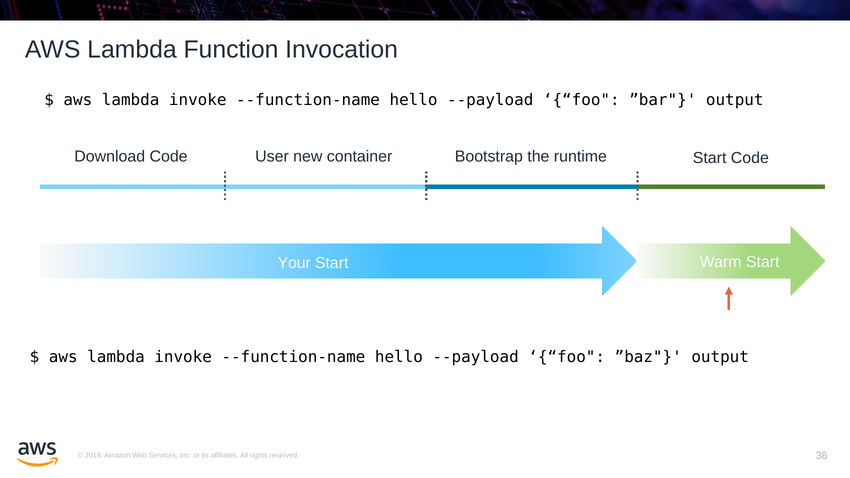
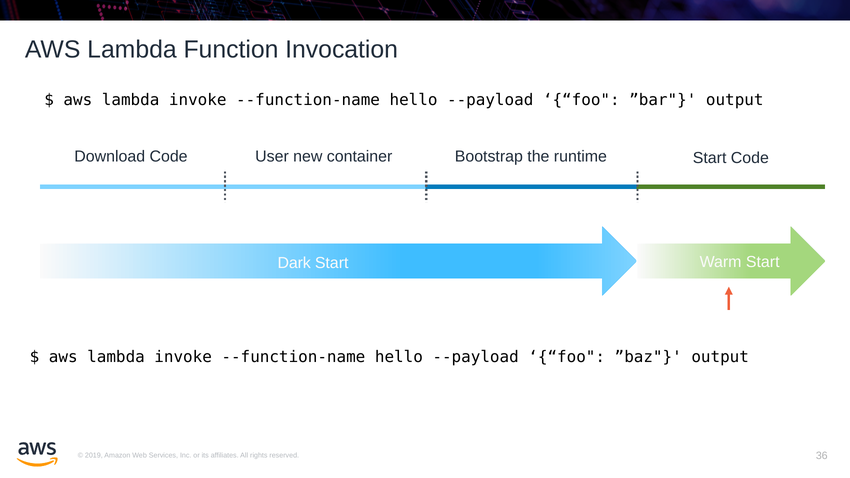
Your: Your -> Dark
